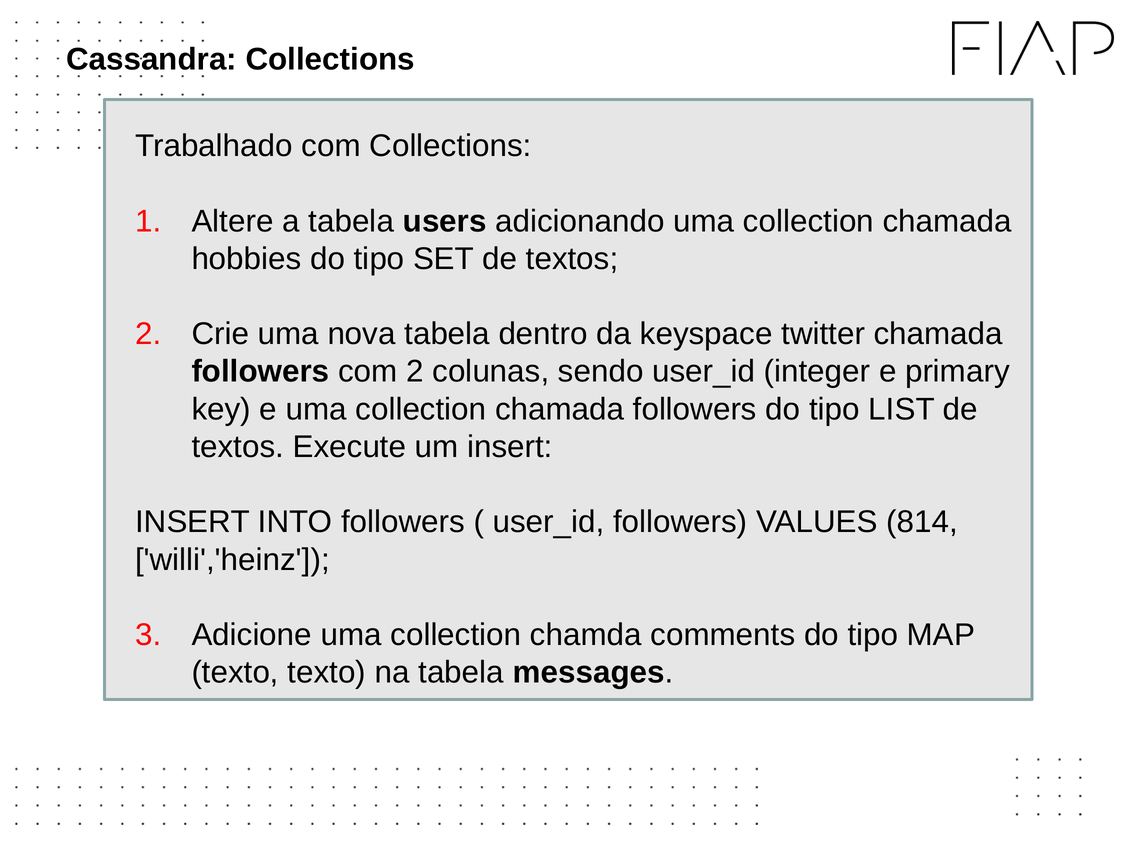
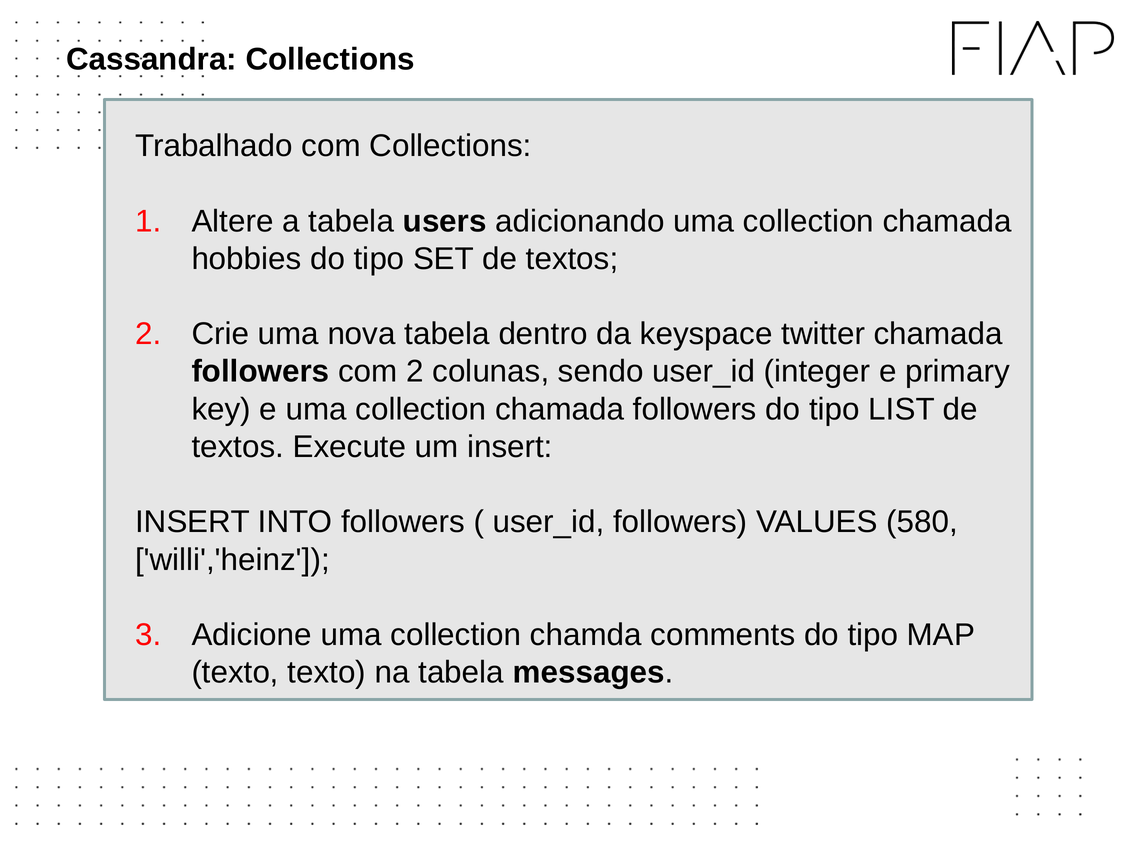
814: 814 -> 580
